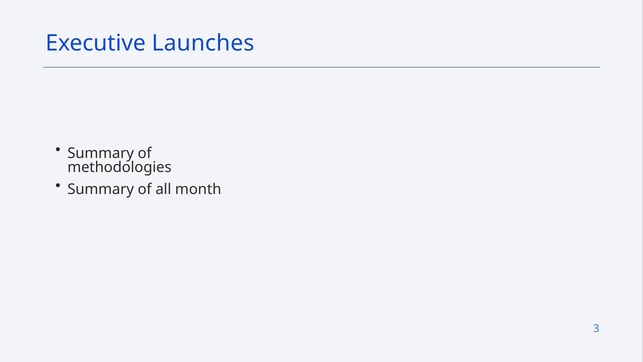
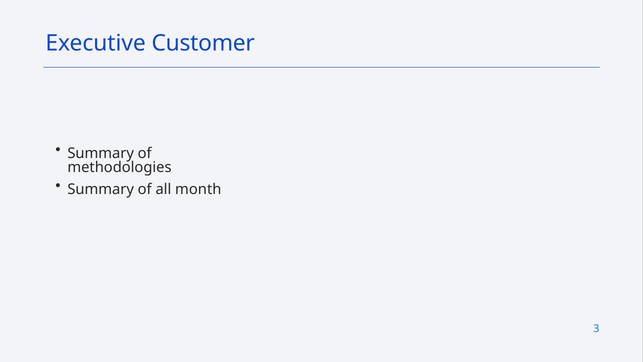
Launches: Launches -> Customer
